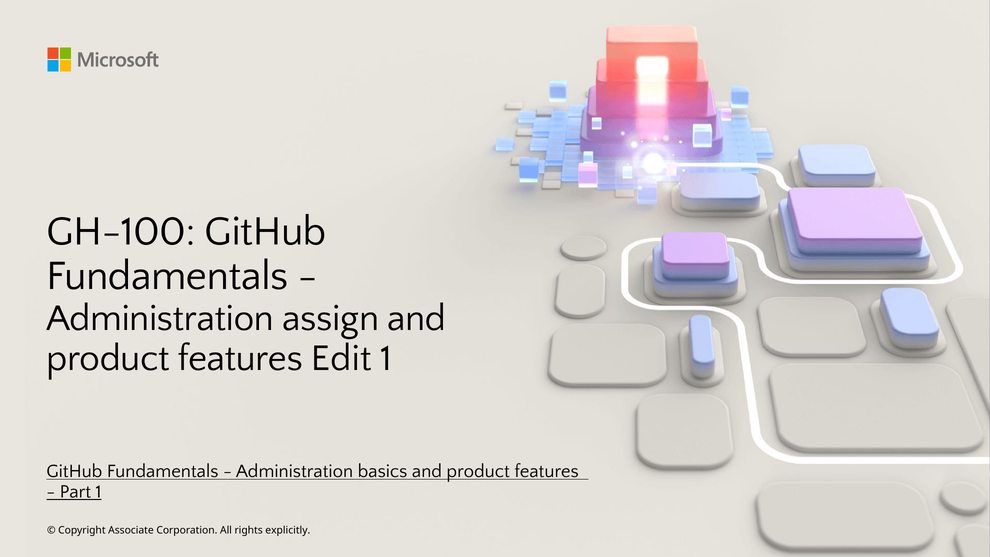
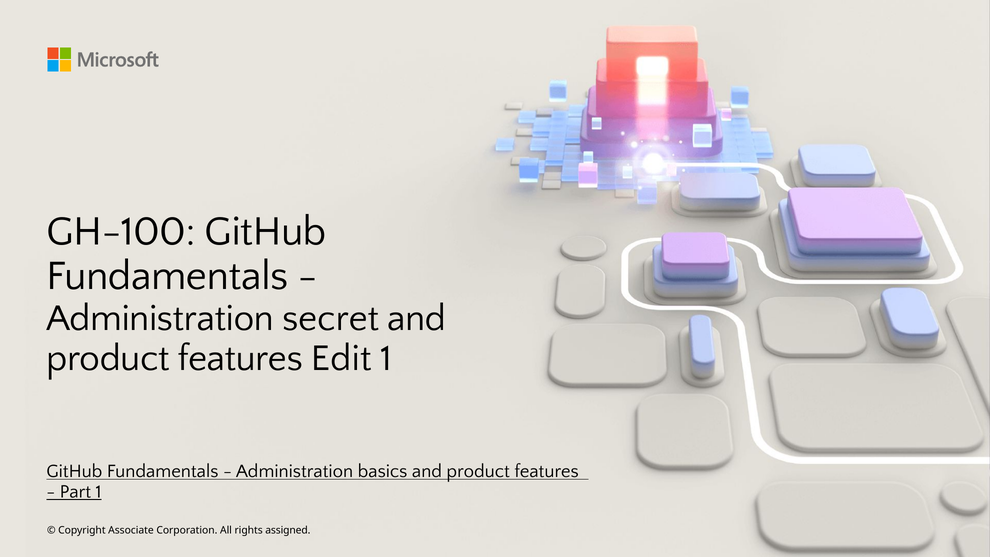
assign: assign -> secret
explicitly: explicitly -> assigned
